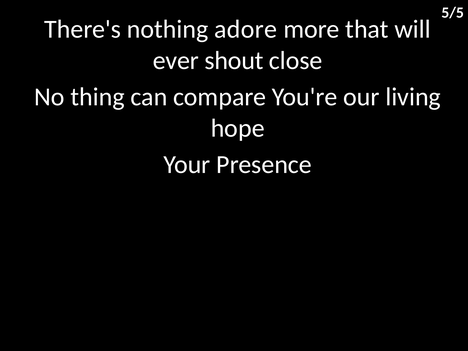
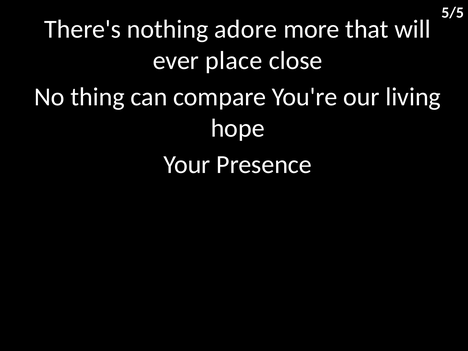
shout: shout -> place
